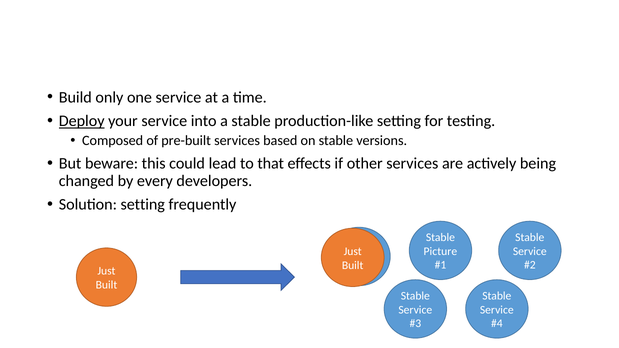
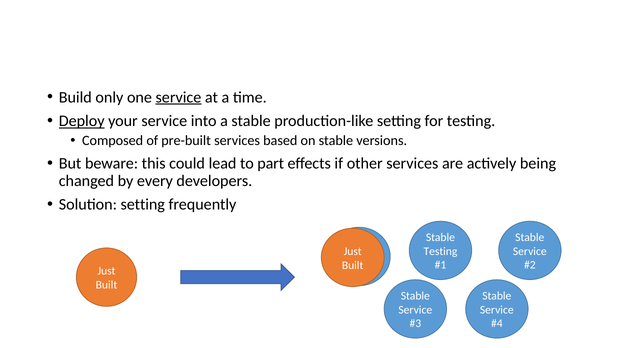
service at (178, 97) underline: none -> present
that: that -> part
Picture at (440, 251): Picture -> Testing
